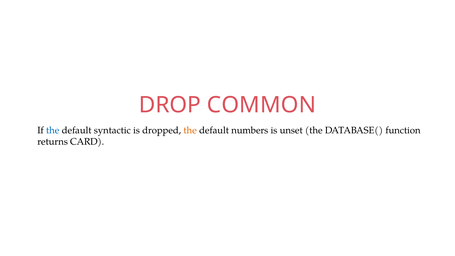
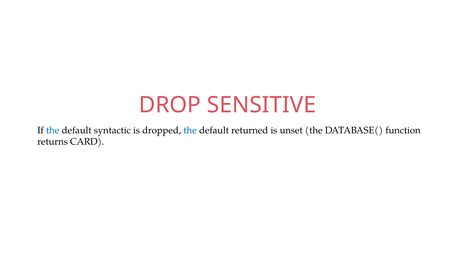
COMMON: COMMON -> SENSITIVE
the at (190, 130) colour: orange -> blue
numbers: numbers -> returned
